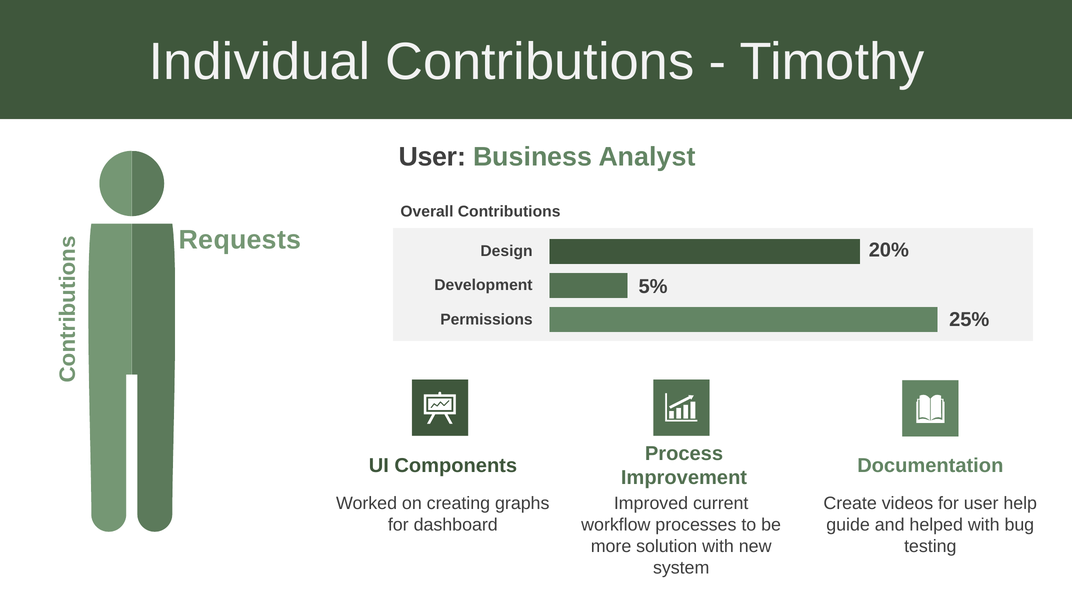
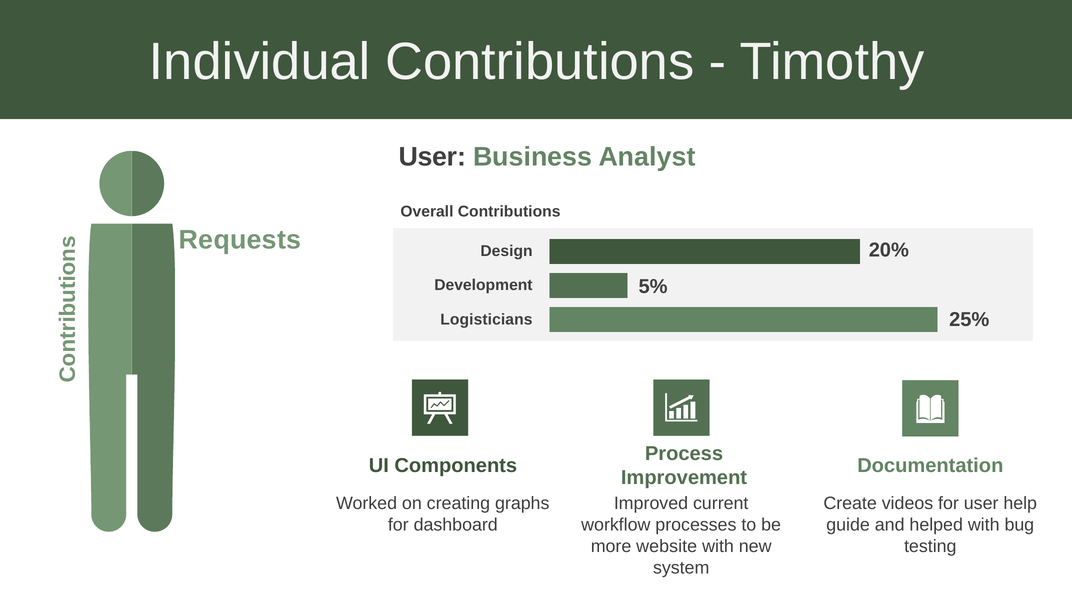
Permissions: Permissions -> Logisticians
solution: solution -> website
